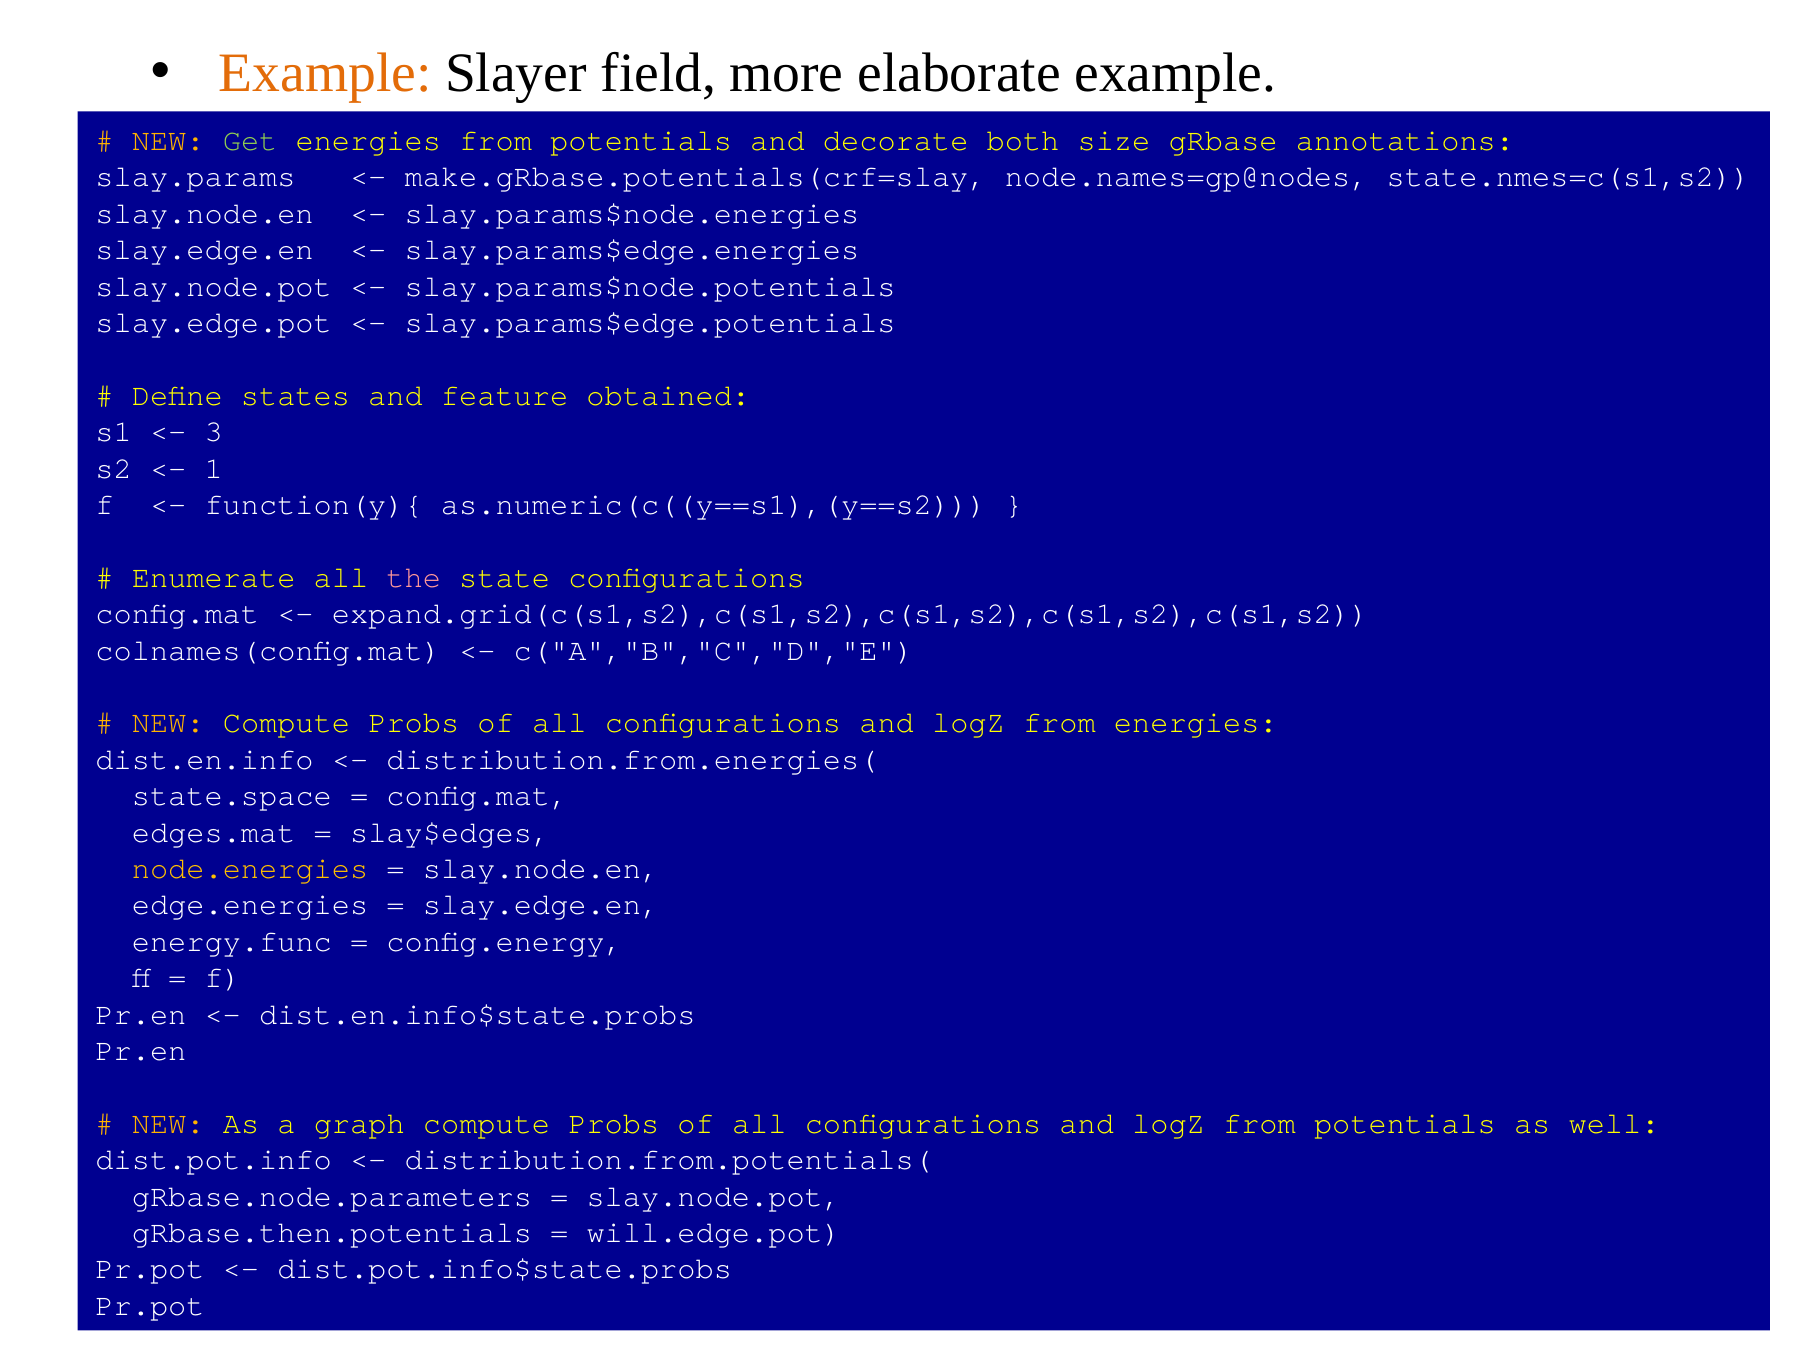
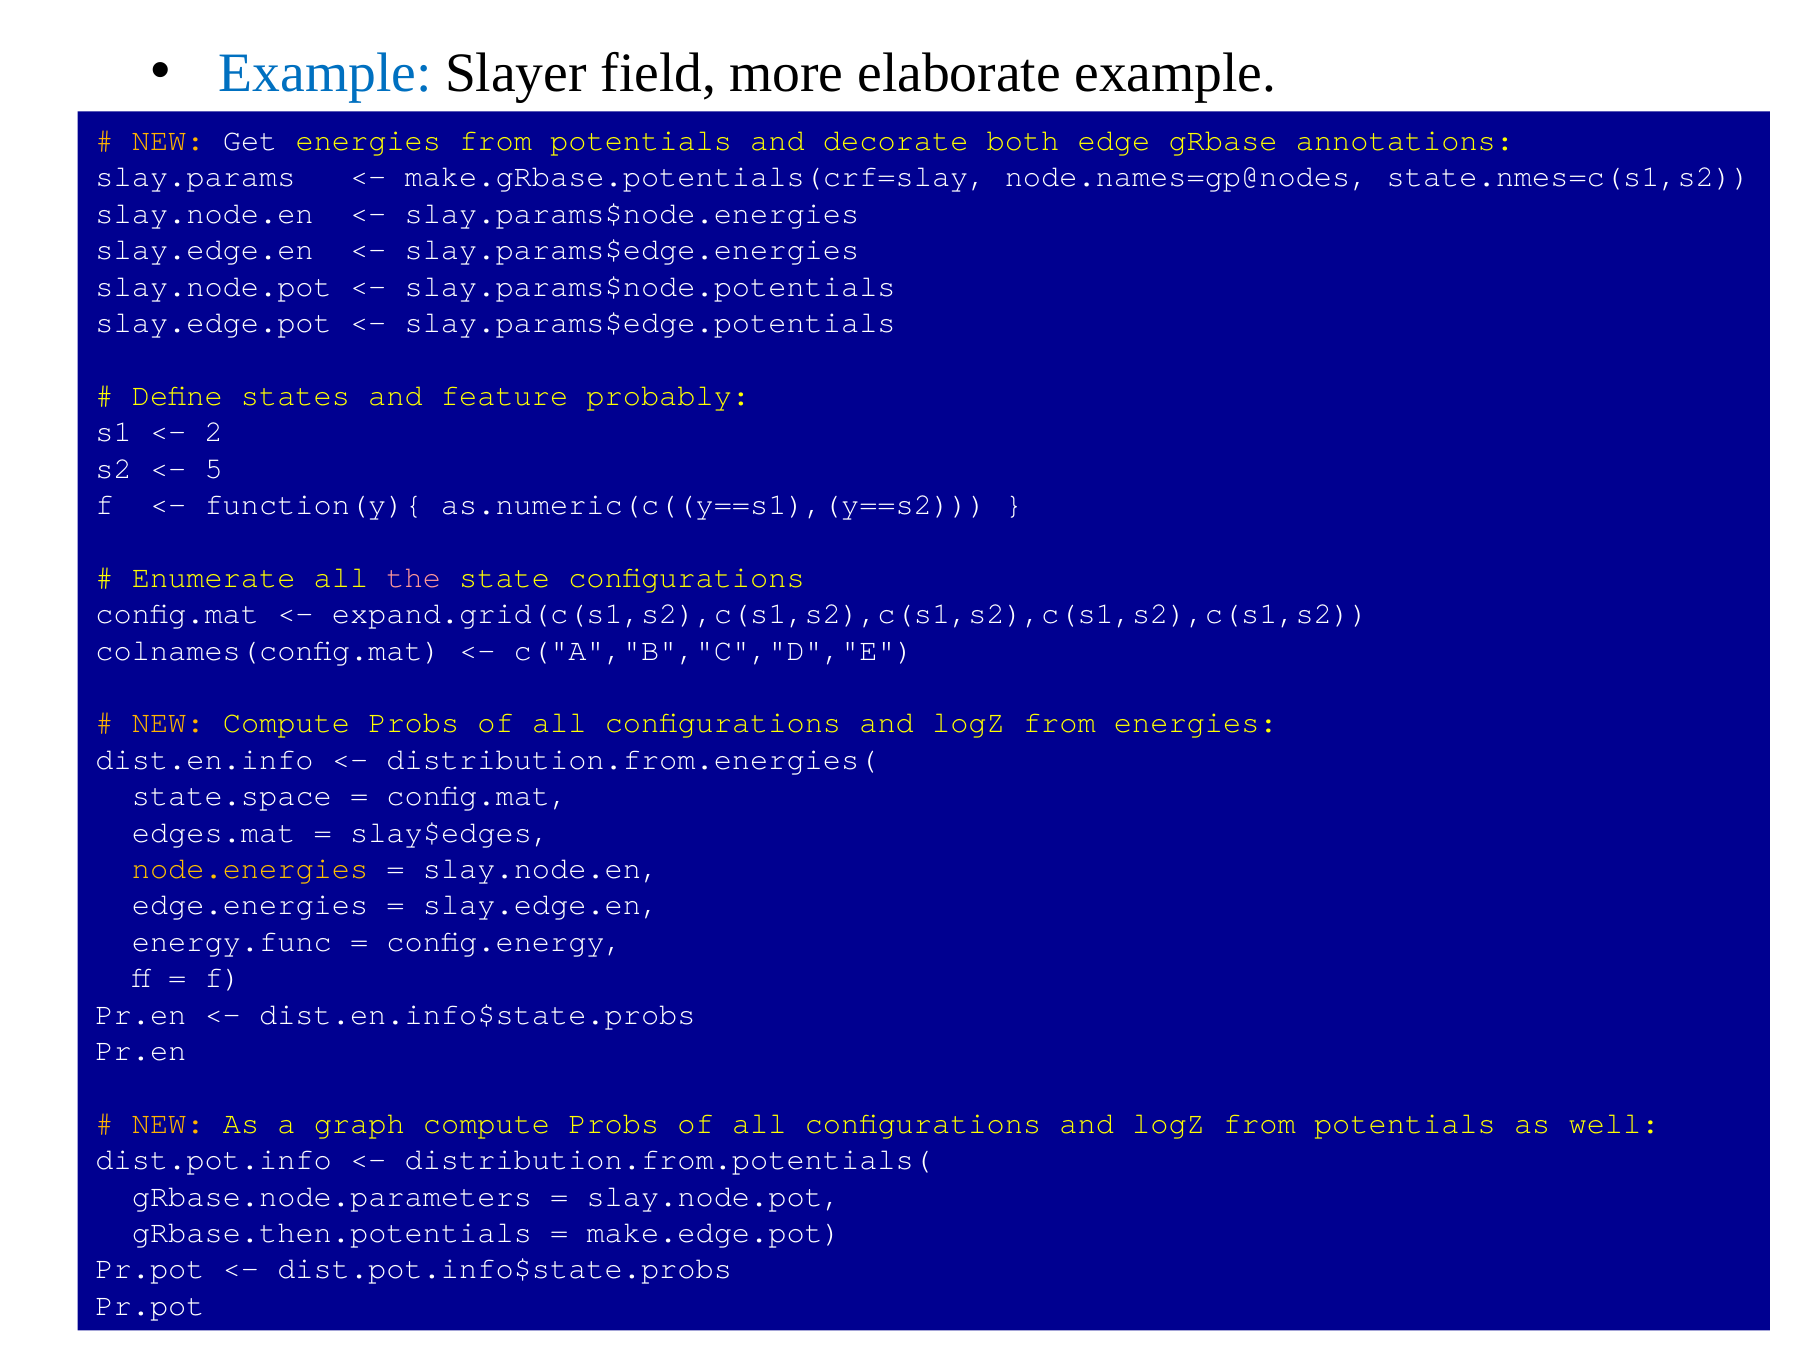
Example at (325, 73) colour: orange -> blue
Get colour: light green -> white
size: size -> edge
obtained: obtained -> probably
3: 3 -> 2
1: 1 -> 5
will.edge.pot: will.edge.pot -> make.edge.pot
